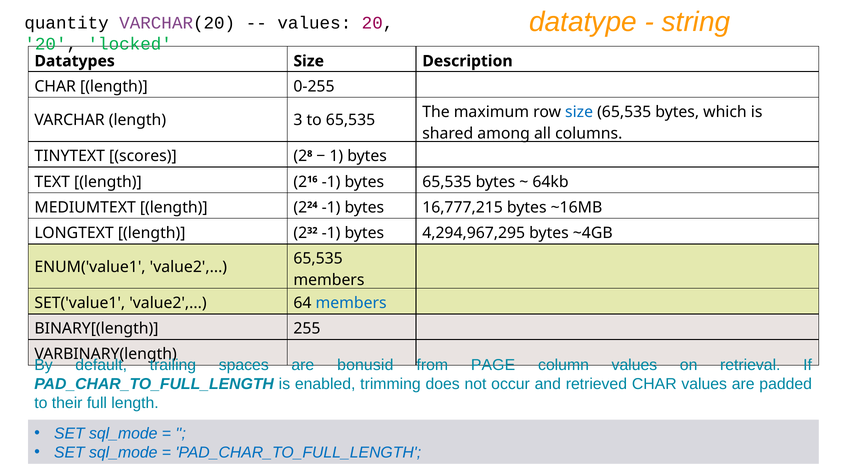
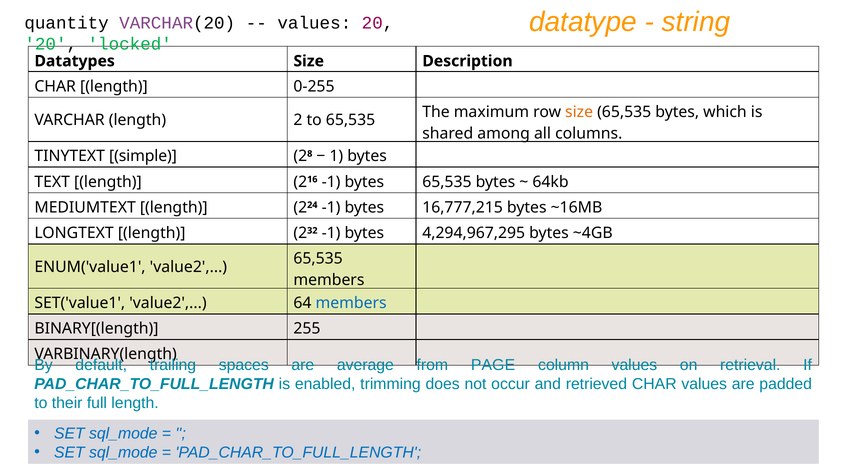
size at (579, 112) colour: blue -> orange
3: 3 -> 2
scores: scores -> simple
bonusid: bonusid -> average
